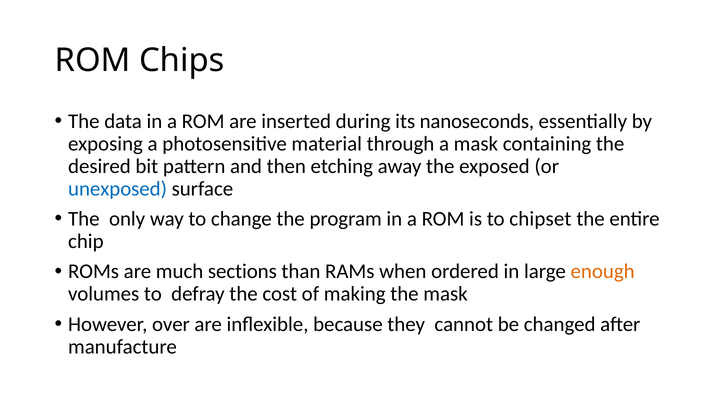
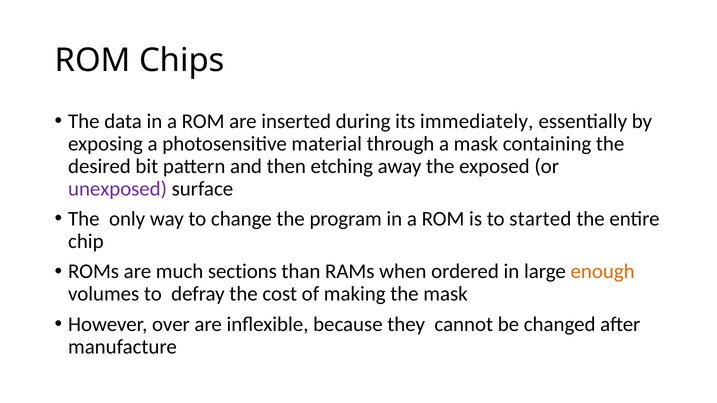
nanoseconds: nanoseconds -> immediately
unexposed colour: blue -> purple
chipset: chipset -> started
